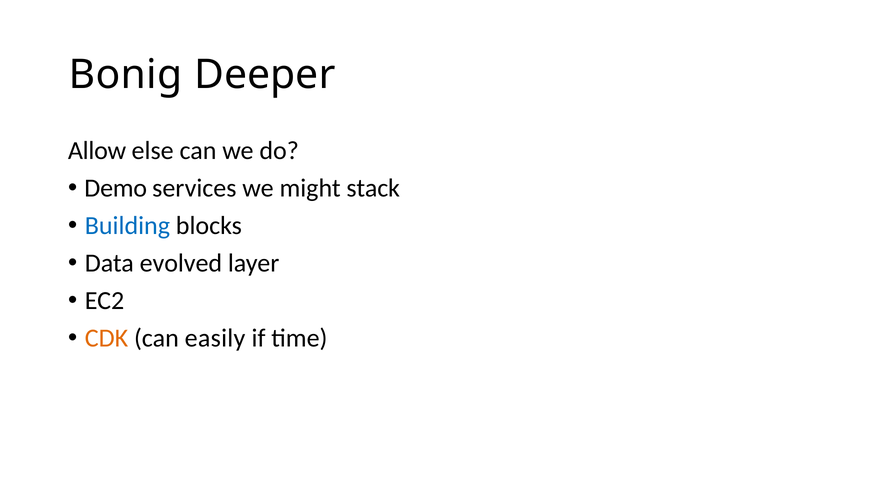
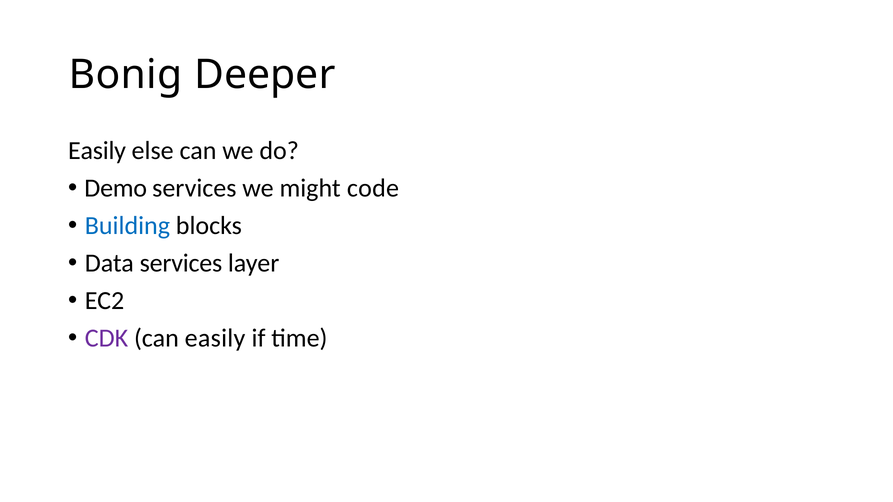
Allow at (97, 151): Allow -> Easily
stack: stack -> code
Data evolved: evolved -> services
CDK colour: orange -> purple
